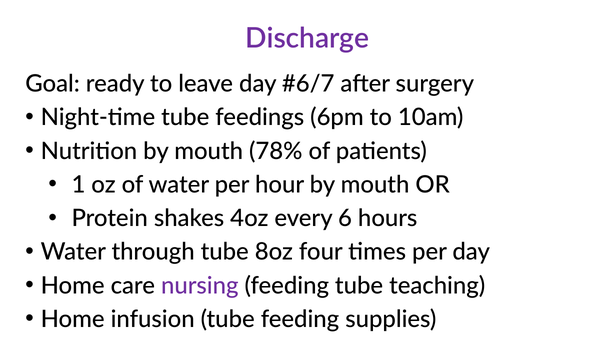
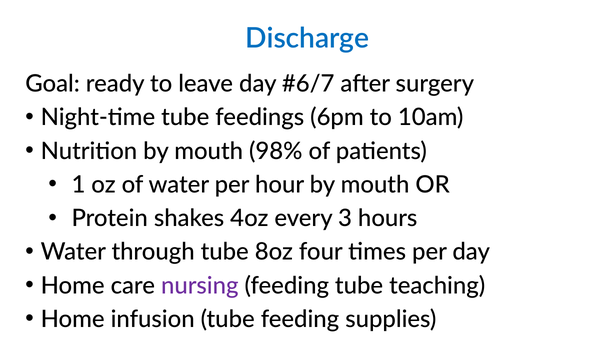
Discharge colour: purple -> blue
78%: 78% -> 98%
6: 6 -> 3
